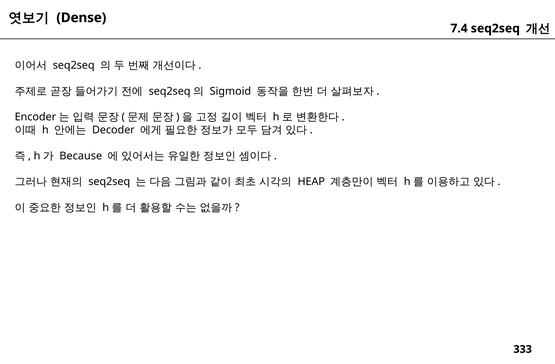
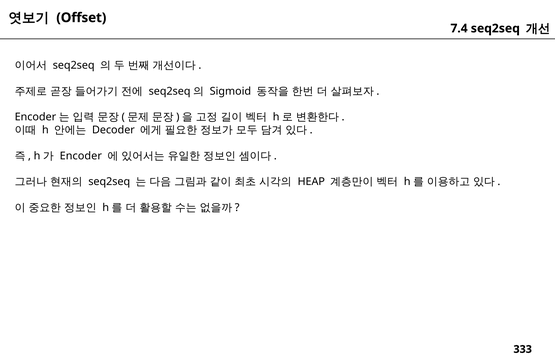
Dense: Dense -> Offset
Because: Because -> Encoder
